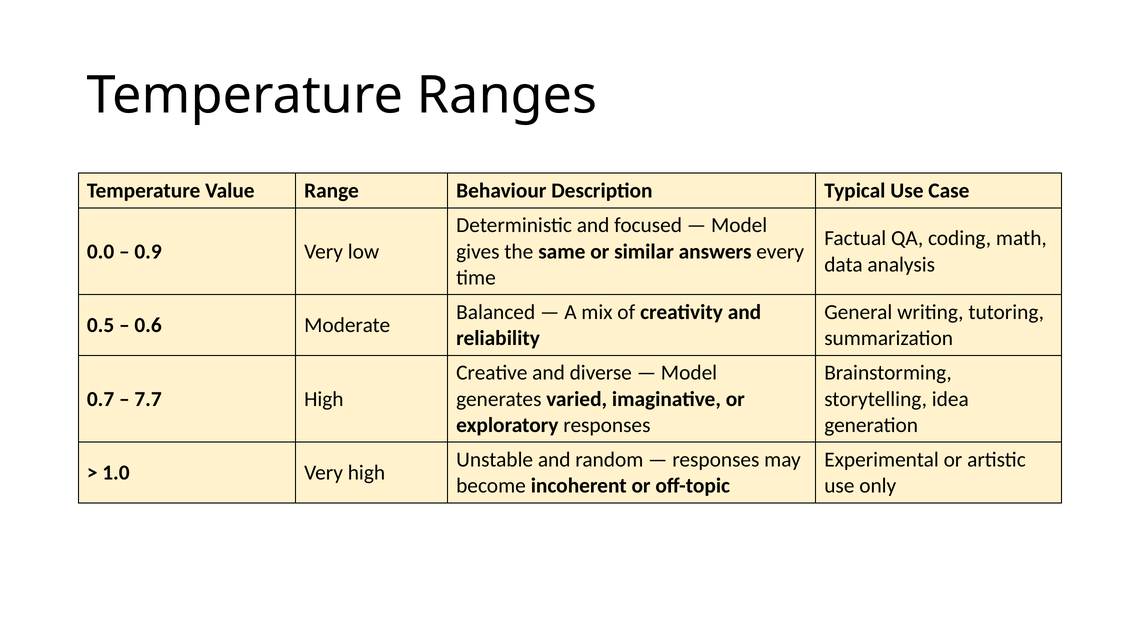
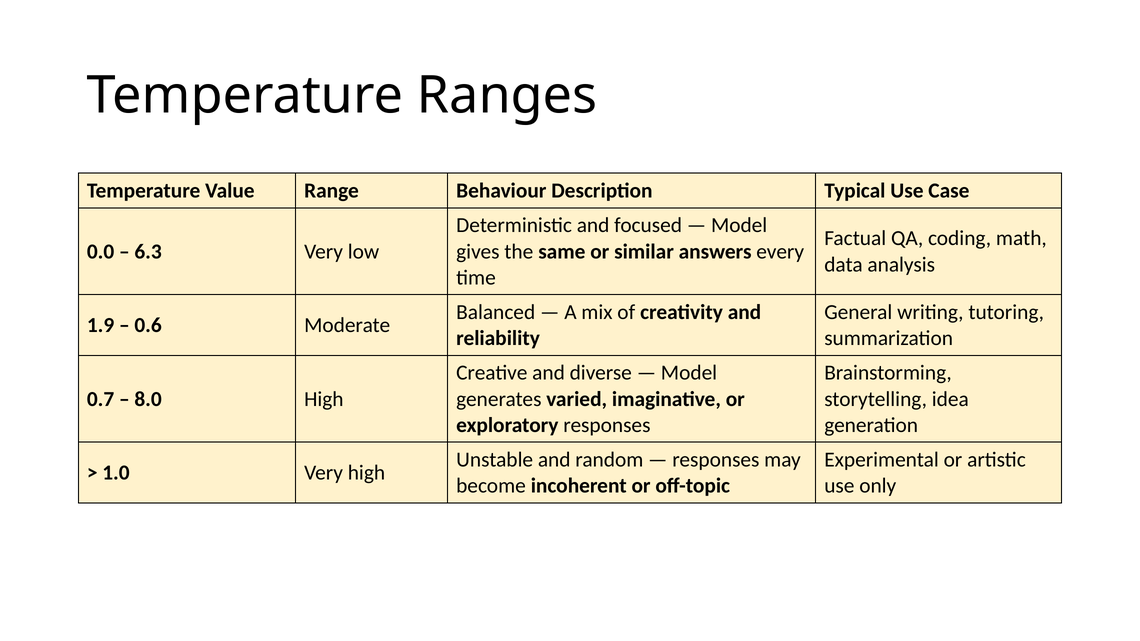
0.9: 0.9 -> 6.3
0.5: 0.5 -> 1.9
7.7: 7.7 -> 8.0
